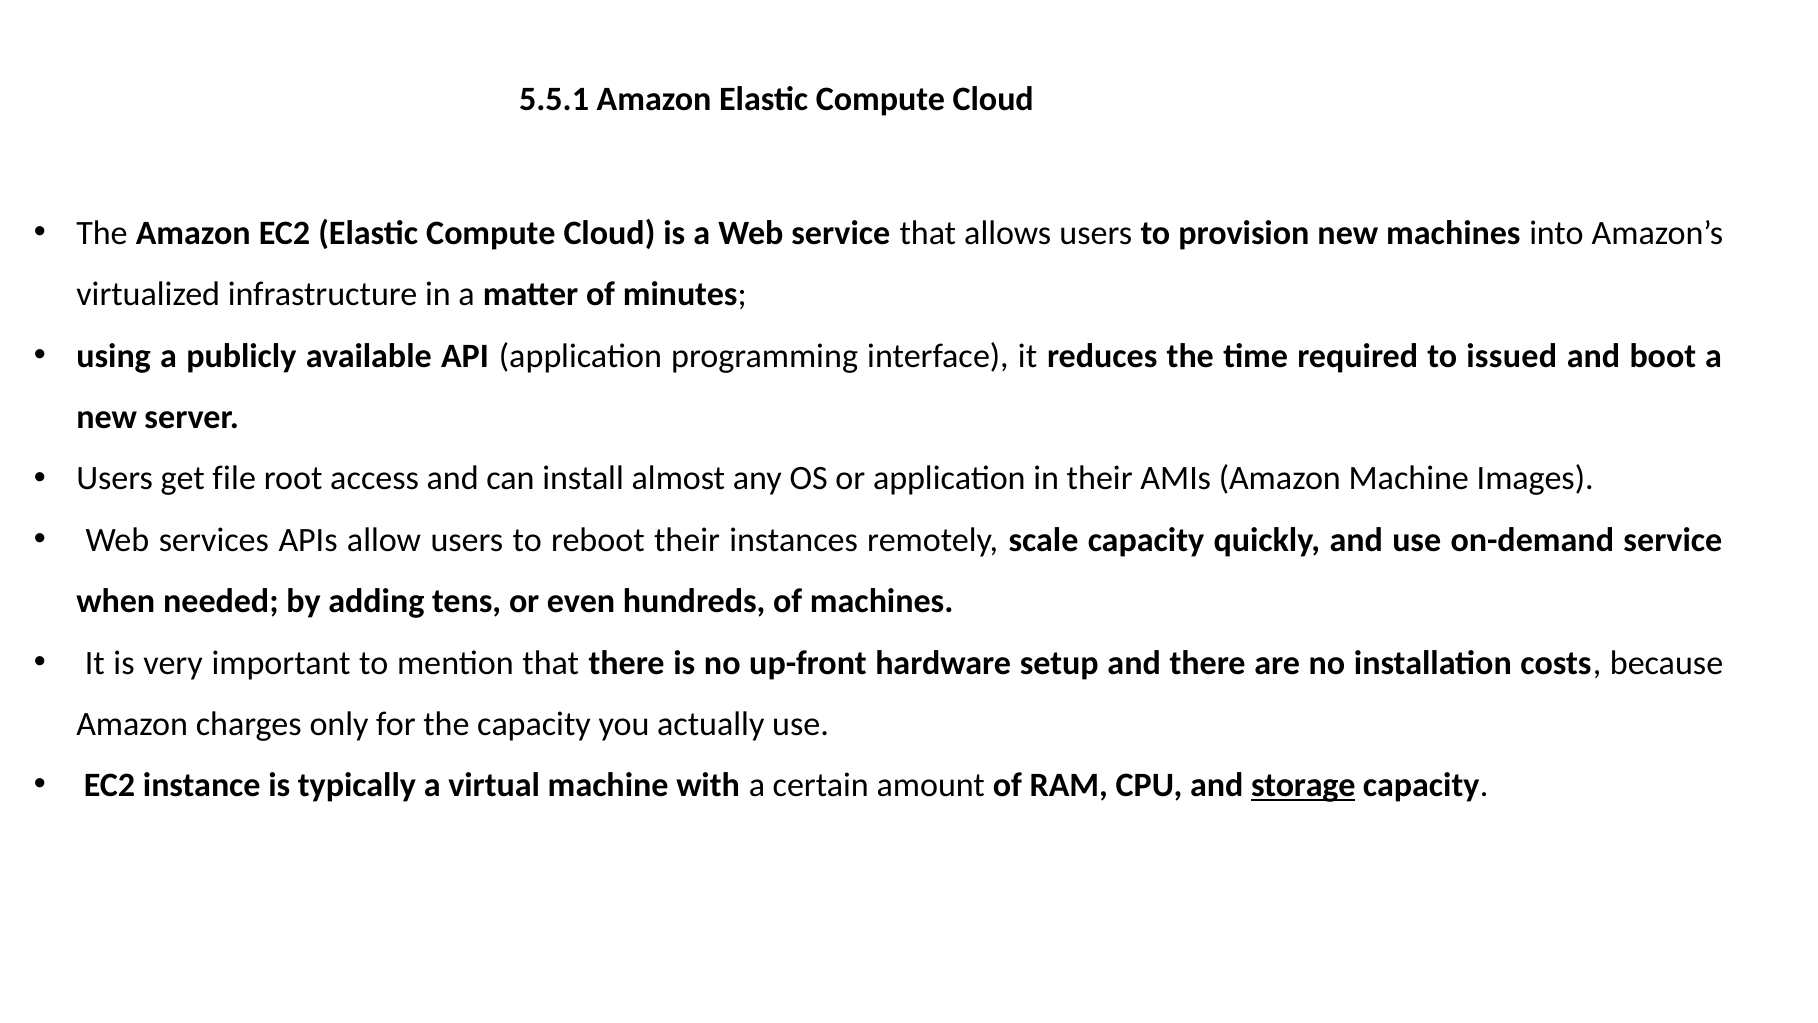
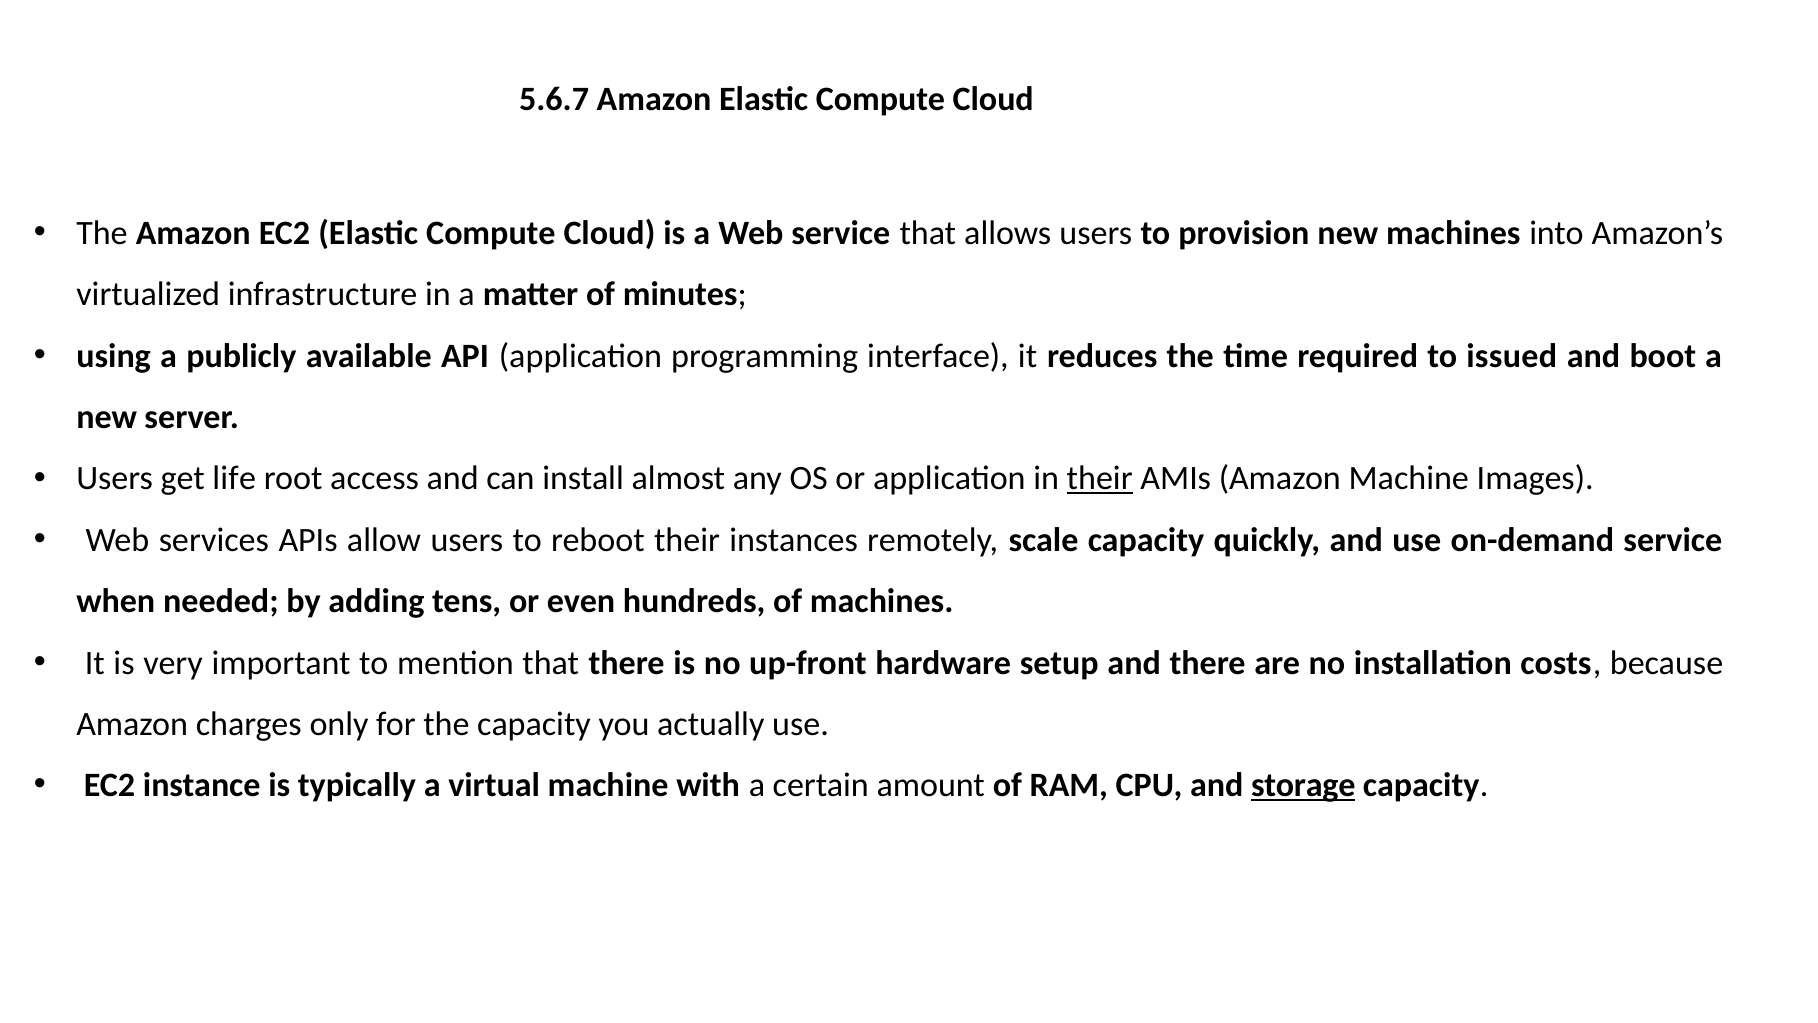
5.5.1: 5.5.1 -> 5.6.7
file: file -> life
their at (1100, 478) underline: none -> present
